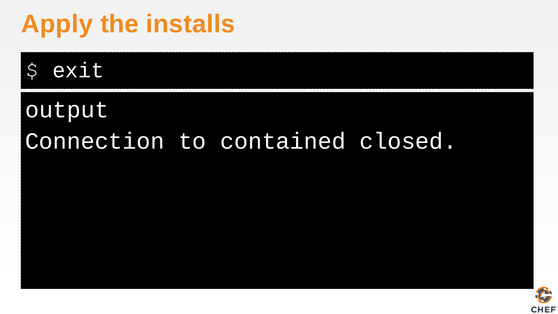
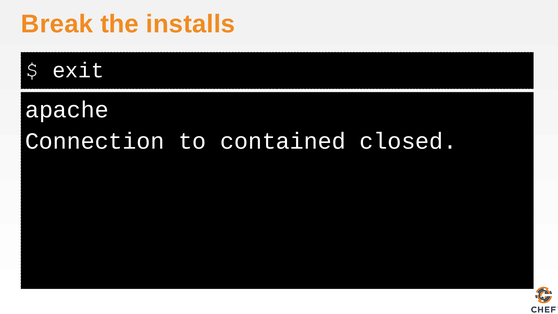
Apply: Apply -> Break
output: output -> apache
